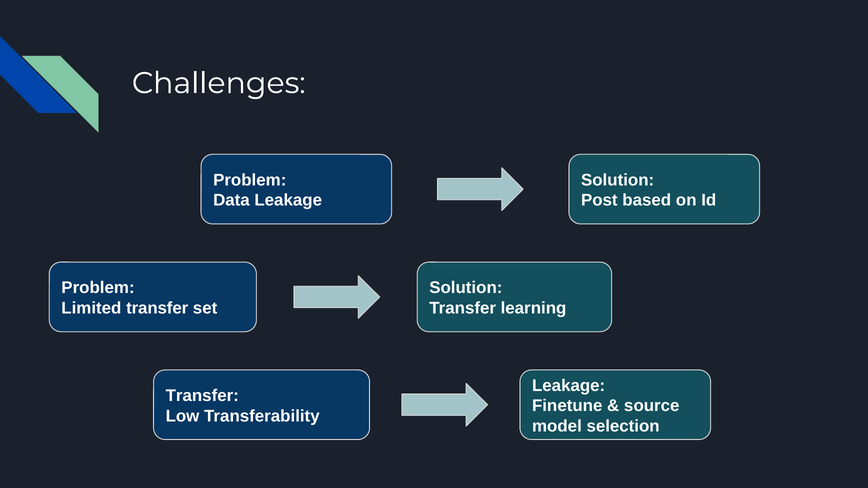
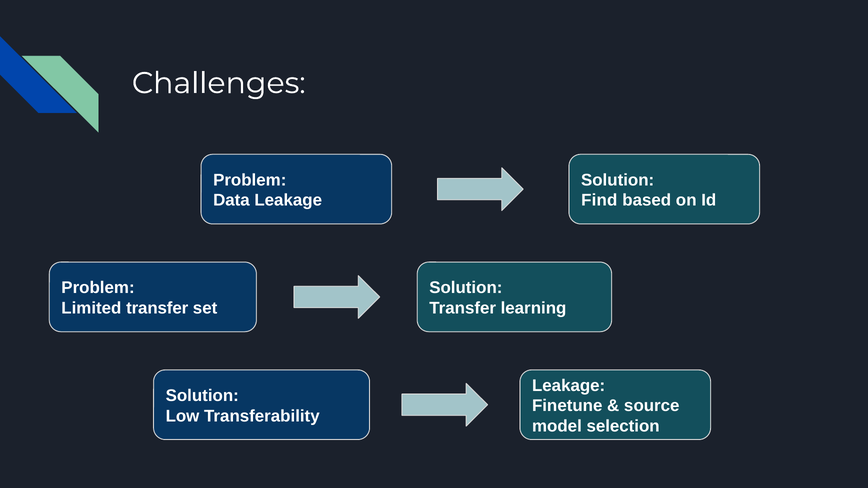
Post: Post -> Find
Transfer at (202, 396): Transfer -> Solution
